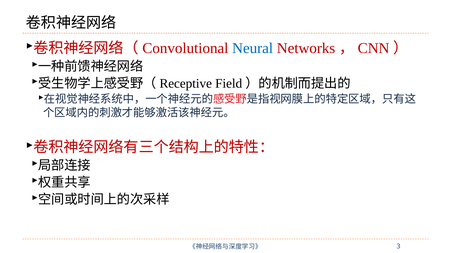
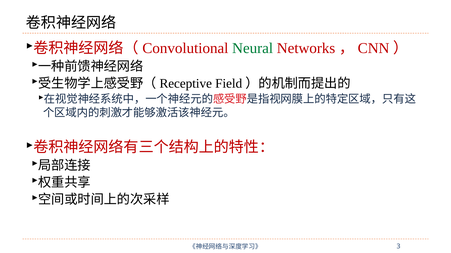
Neural colour: blue -> green
